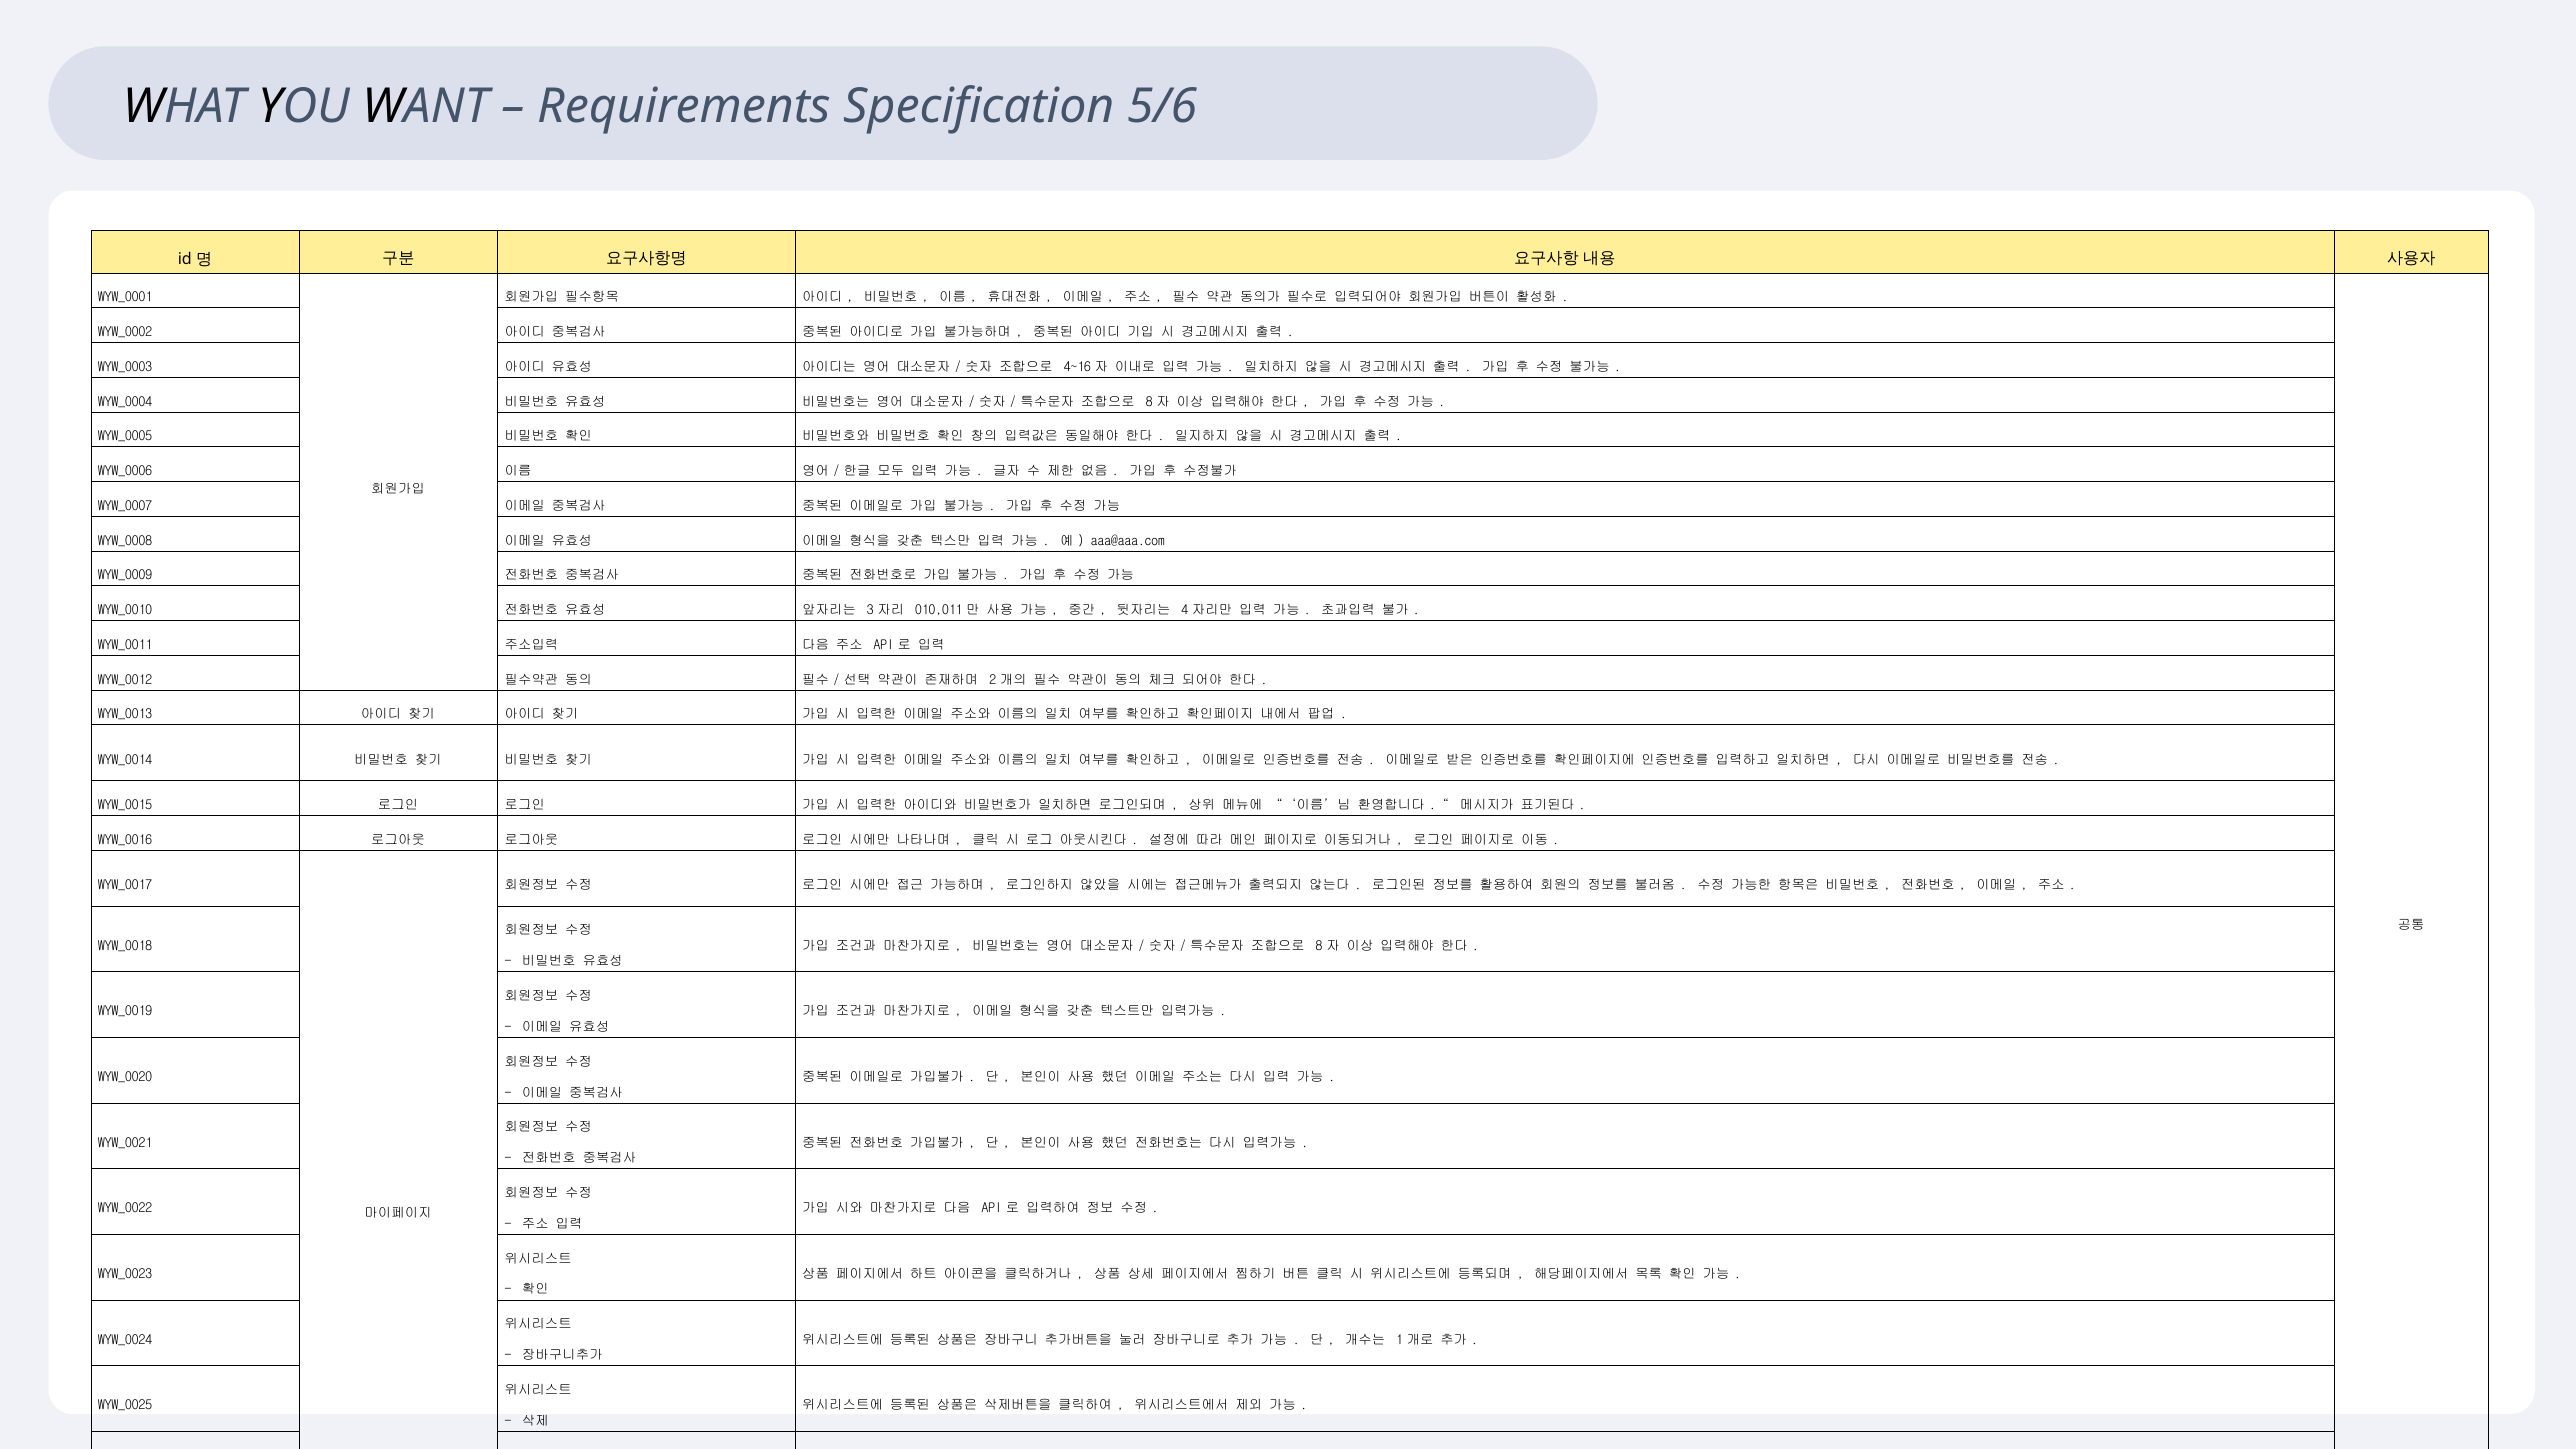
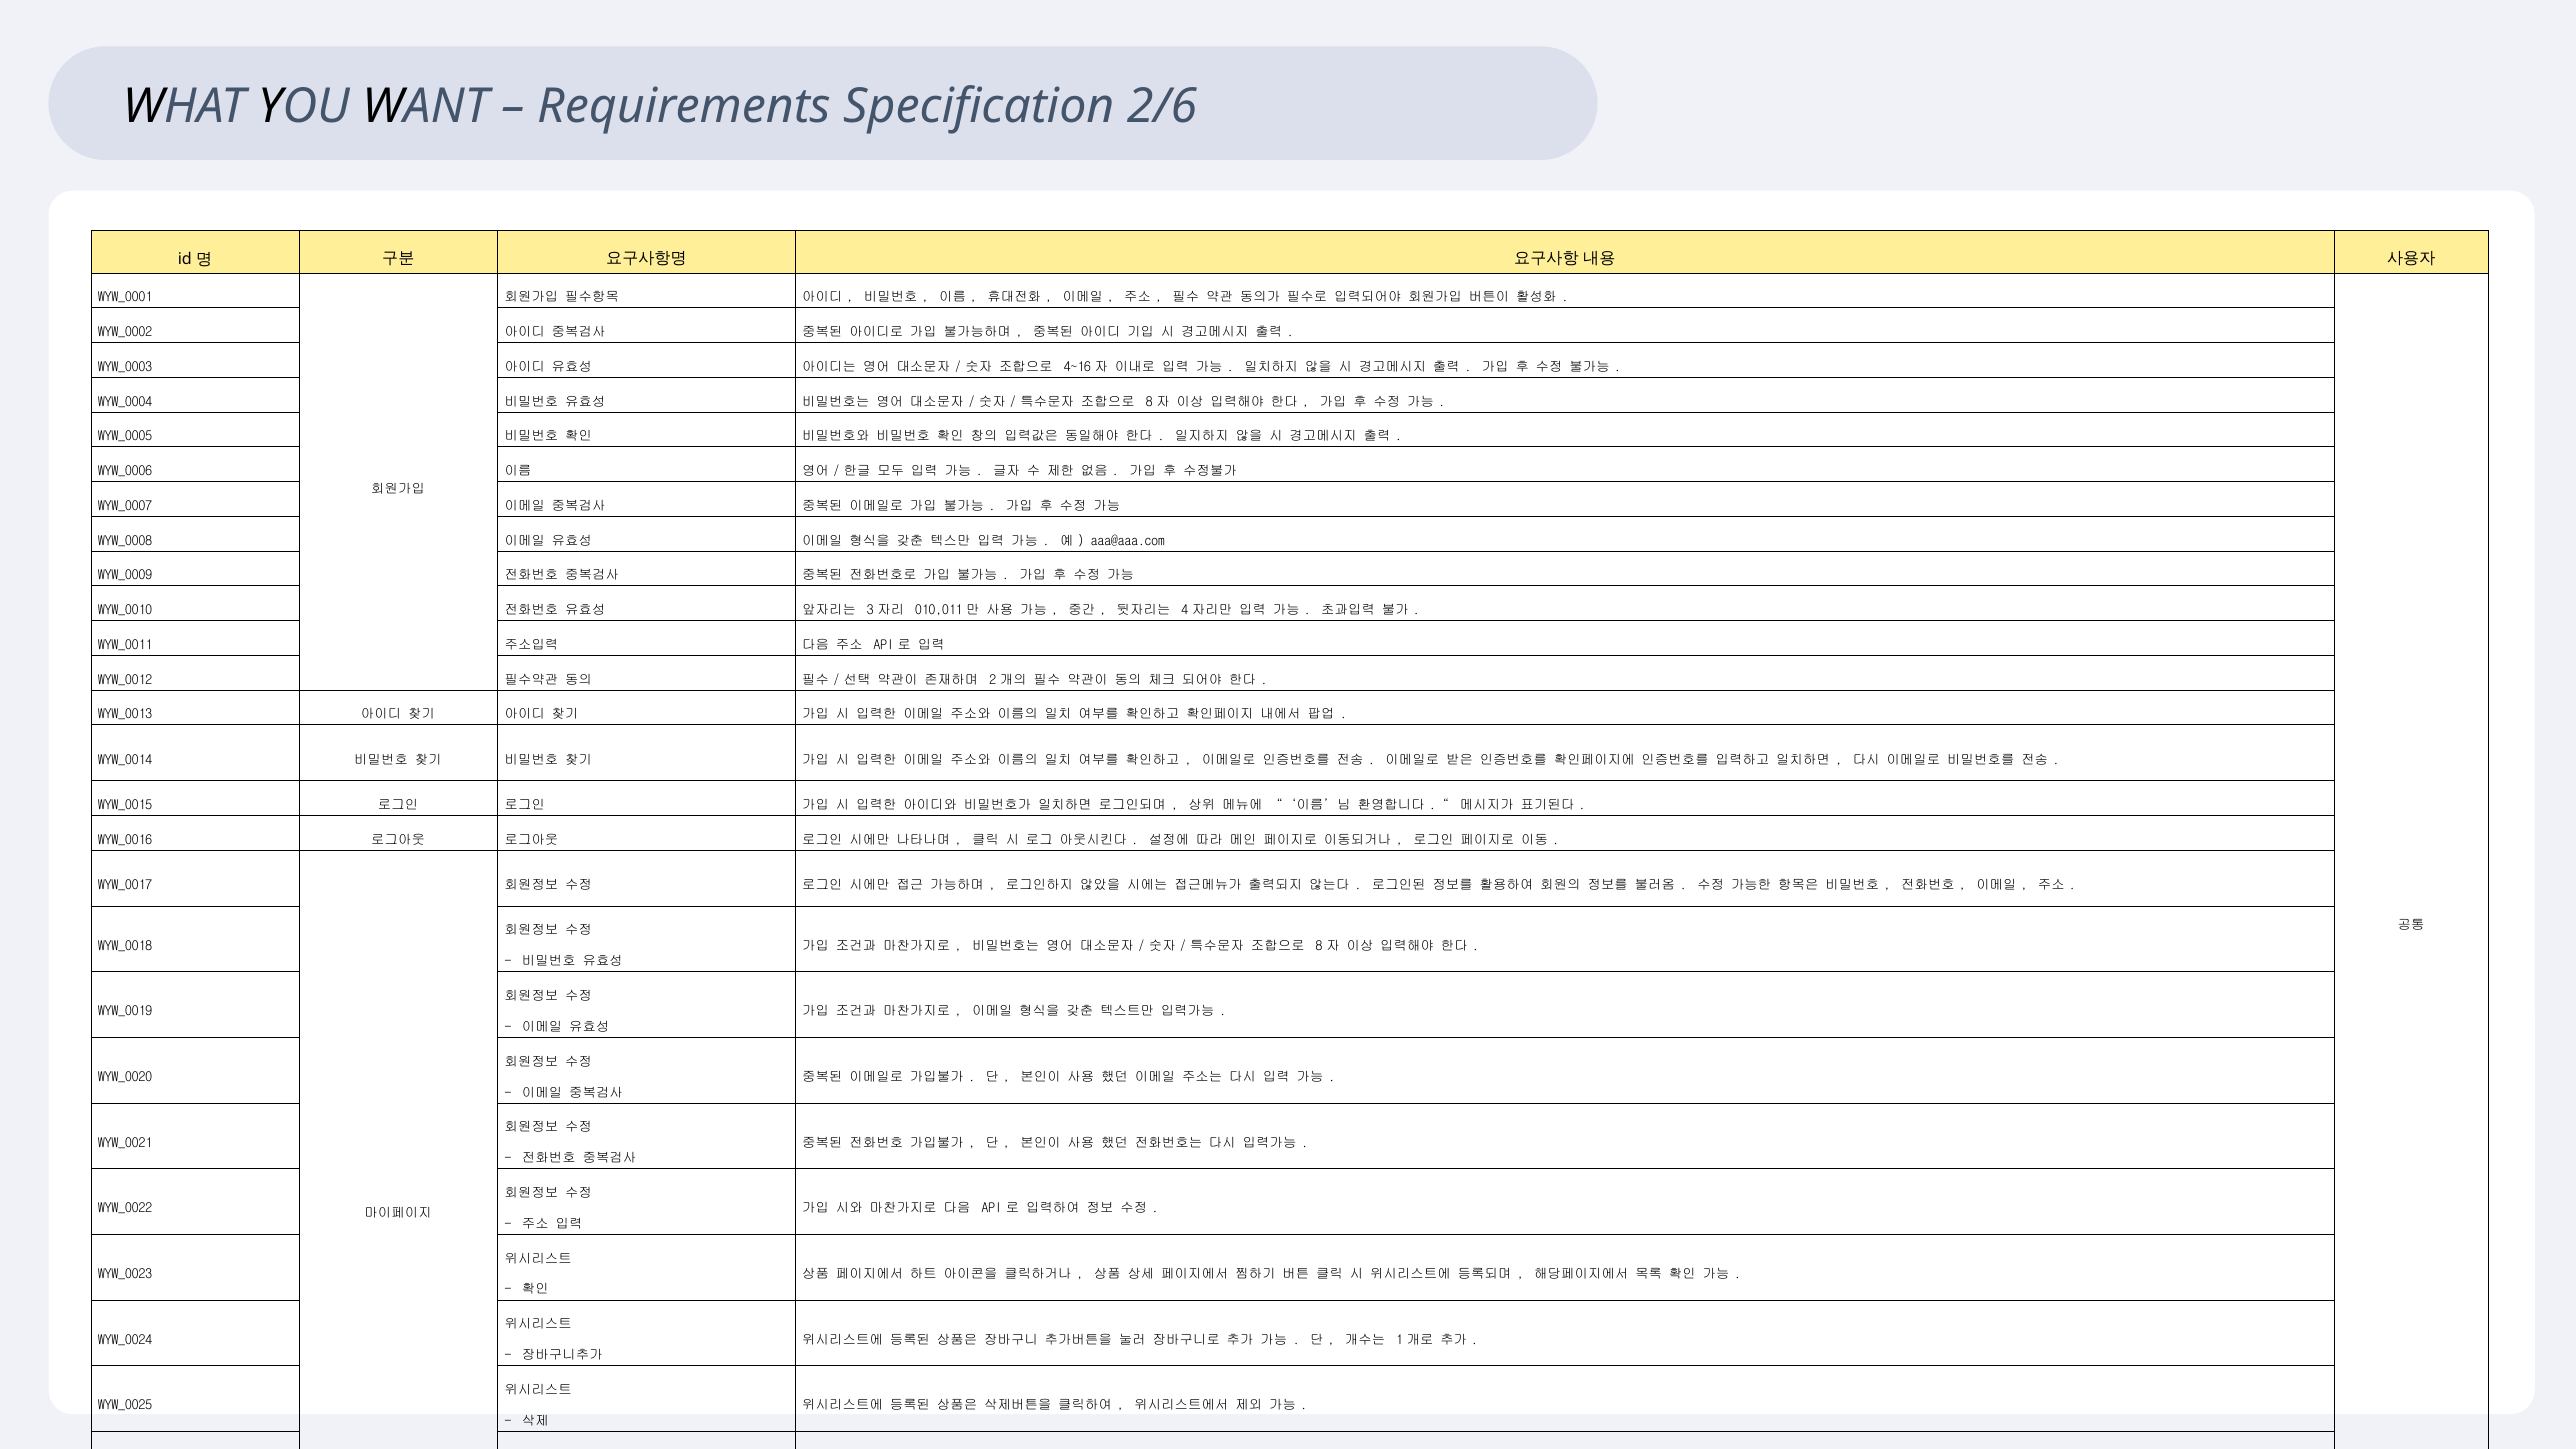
5/6: 5/6 -> 2/6
